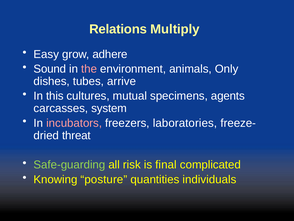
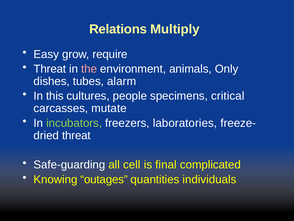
adhere: adhere -> require
Sound at (50, 69): Sound -> Threat
arrive: arrive -> alarm
mutual: mutual -> people
agents: agents -> critical
system: system -> mutate
incubators colour: pink -> light green
Safe-guarding colour: light green -> white
risk: risk -> cell
posture: posture -> outages
